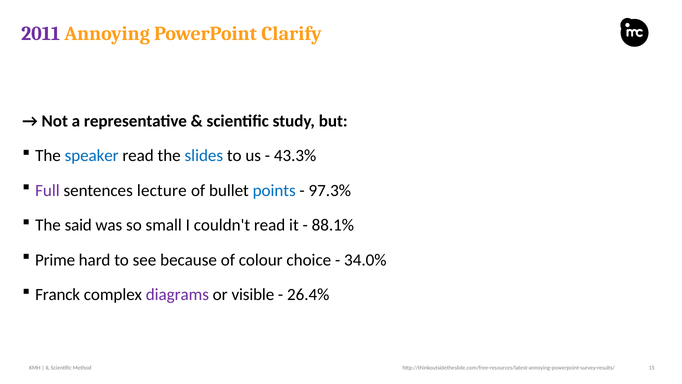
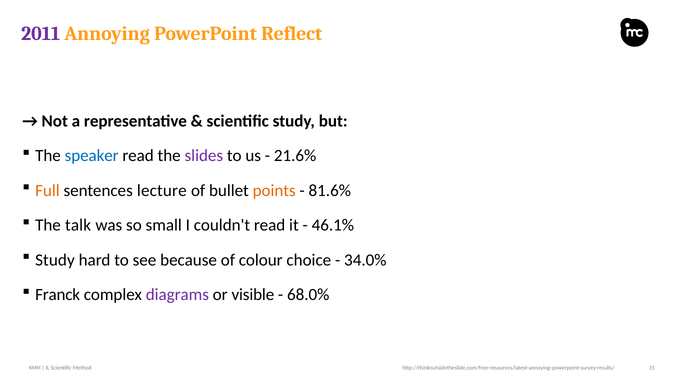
Clarify: Clarify -> Reflect
slides colour: blue -> purple
43.3%: 43.3% -> 21.6%
Full colour: purple -> orange
points colour: blue -> orange
97.3%: 97.3% -> 81.6%
said: said -> talk
88.1%: 88.1% -> 46.1%
Prime at (55, 260): Prime -> Study
26.4%: 26.4% -> 68.0%
